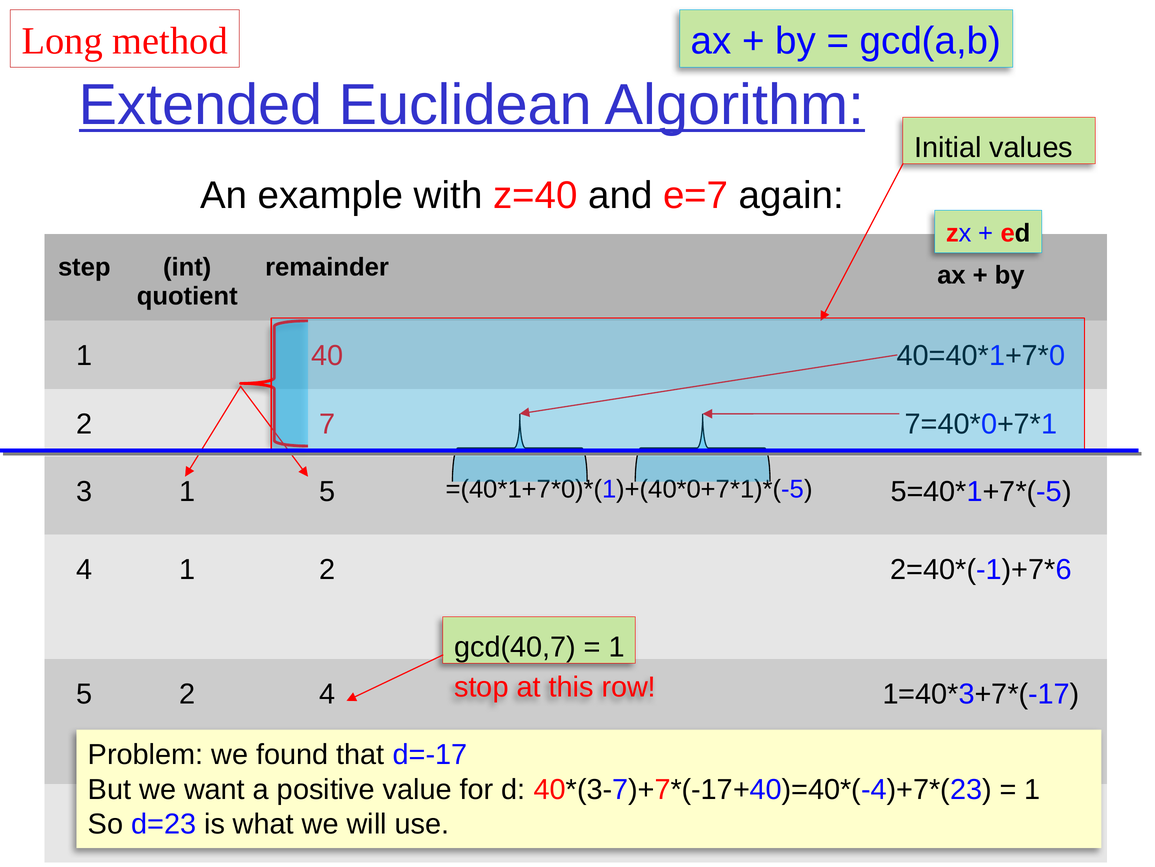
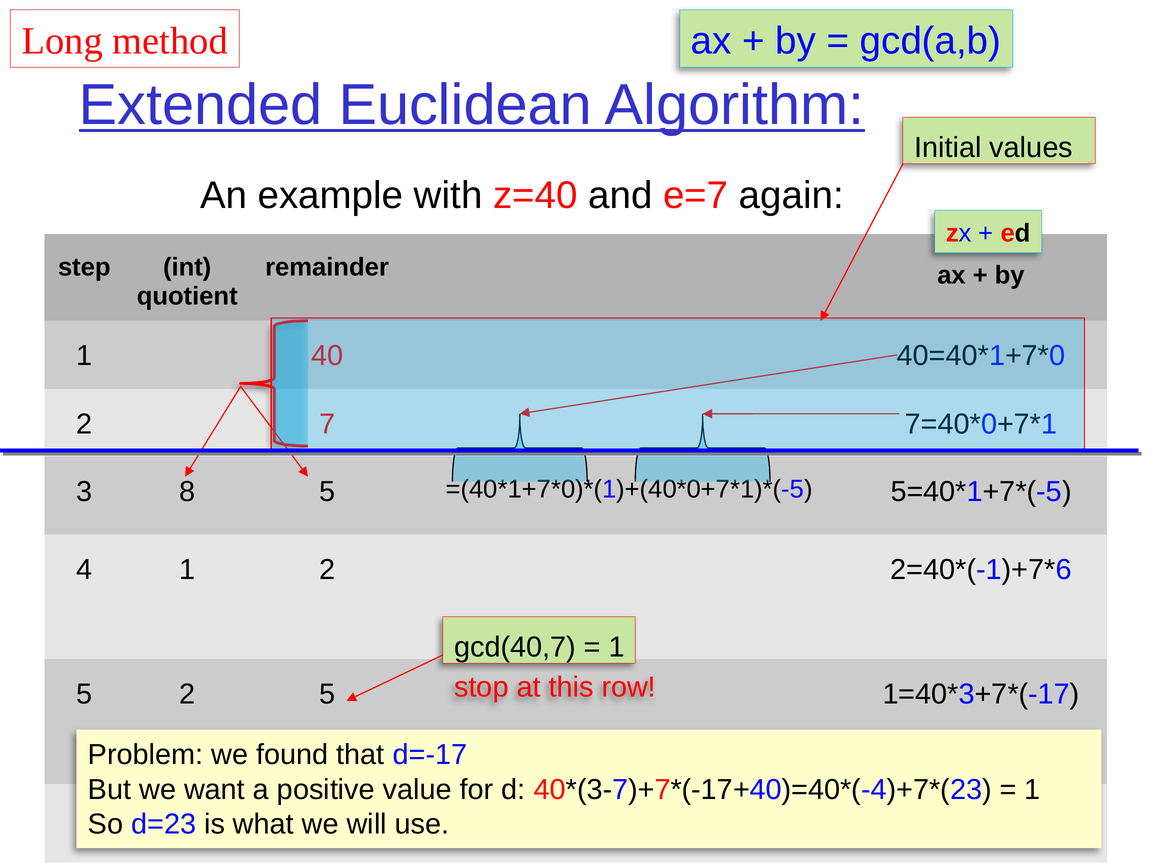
3 1: 1 -> 8
2 4: 4 -> 5
